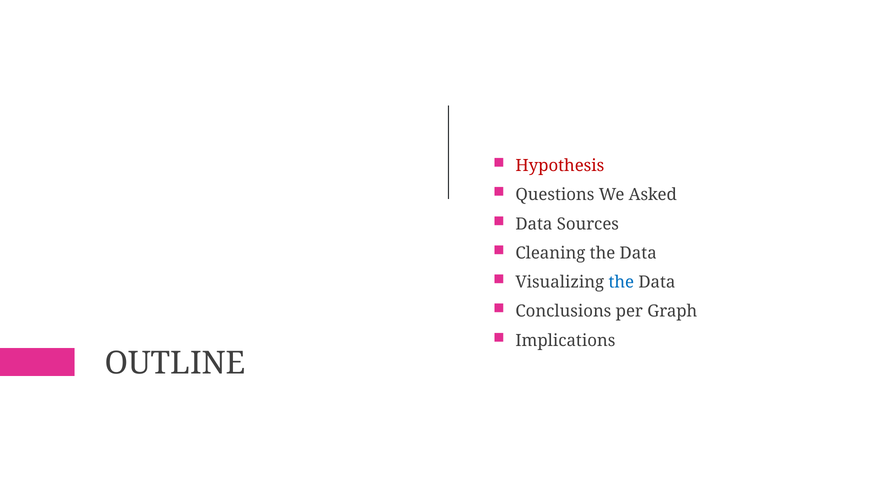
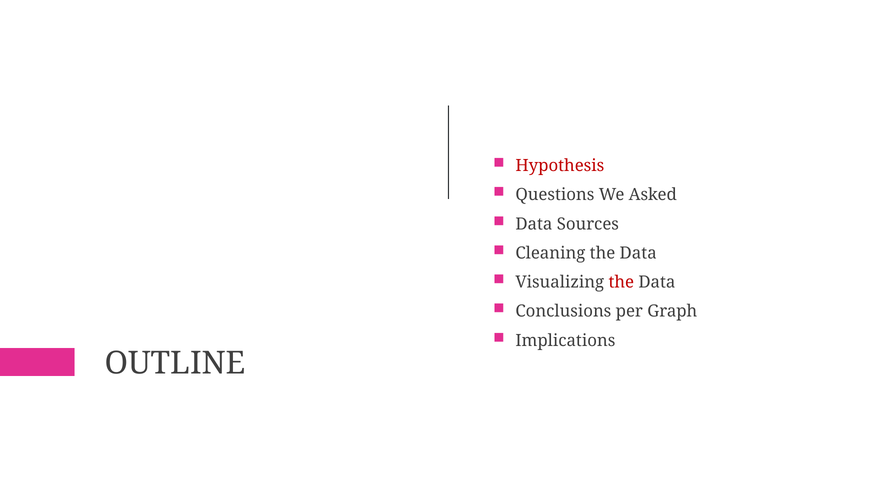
the at (621, 282) colour: blue -> red
